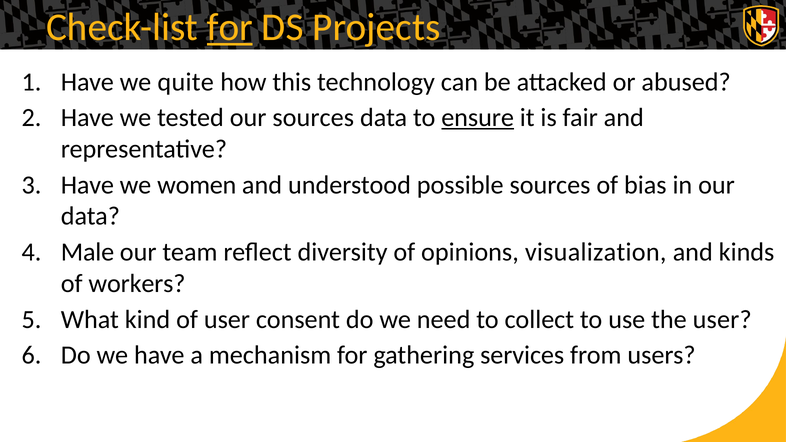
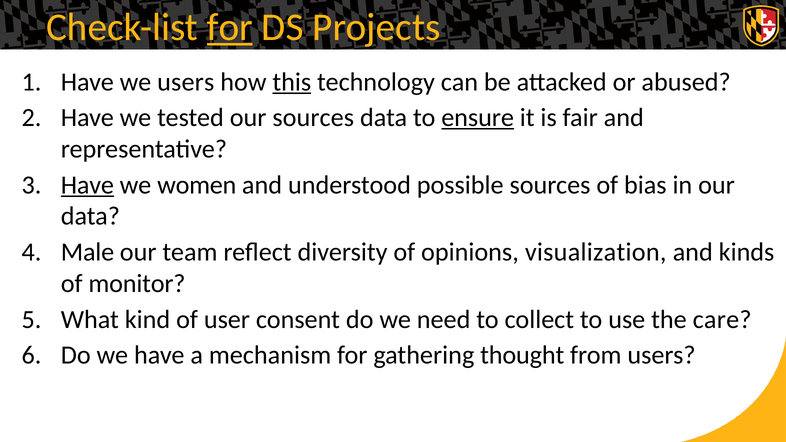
we quite: quite -> users
this underline: none -> present
Have at (87, 185) underline: none -> present
workers: workers -> monitor
the user: user -> care
services: services -> thought
